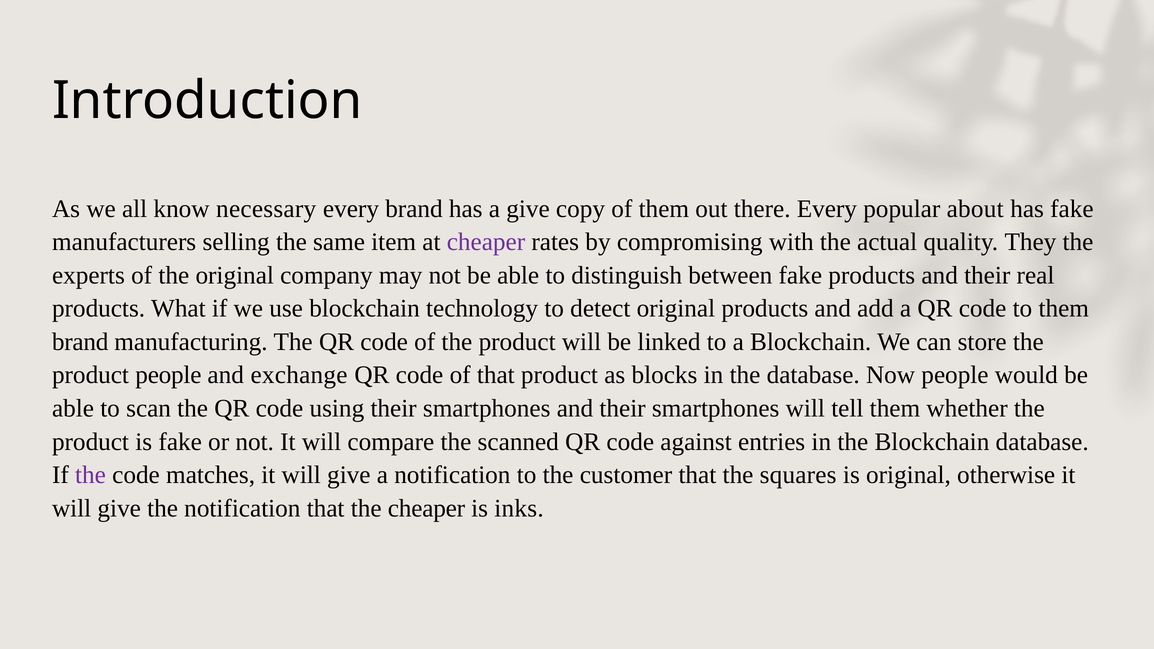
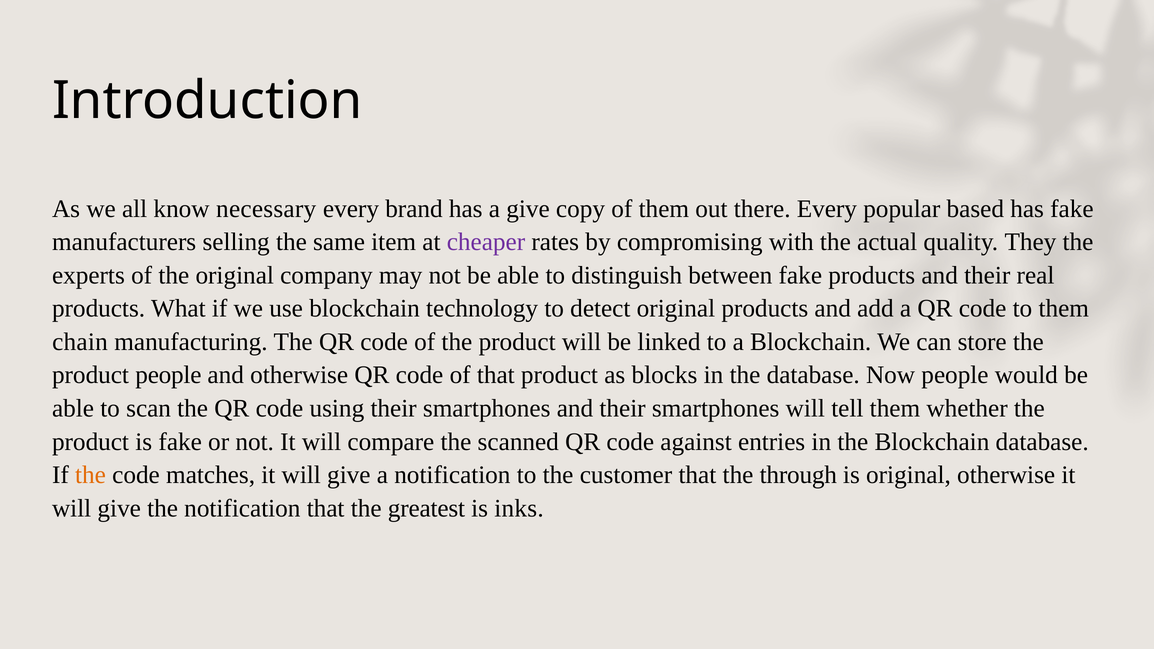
about: about -> based
brand at (80, 342): brand -> chain
and exchange: exchange -> otherwise
the at (91, 475) colour: purple -> orange
squares: squares -> through
the cheaper: cheaper -> greatest
